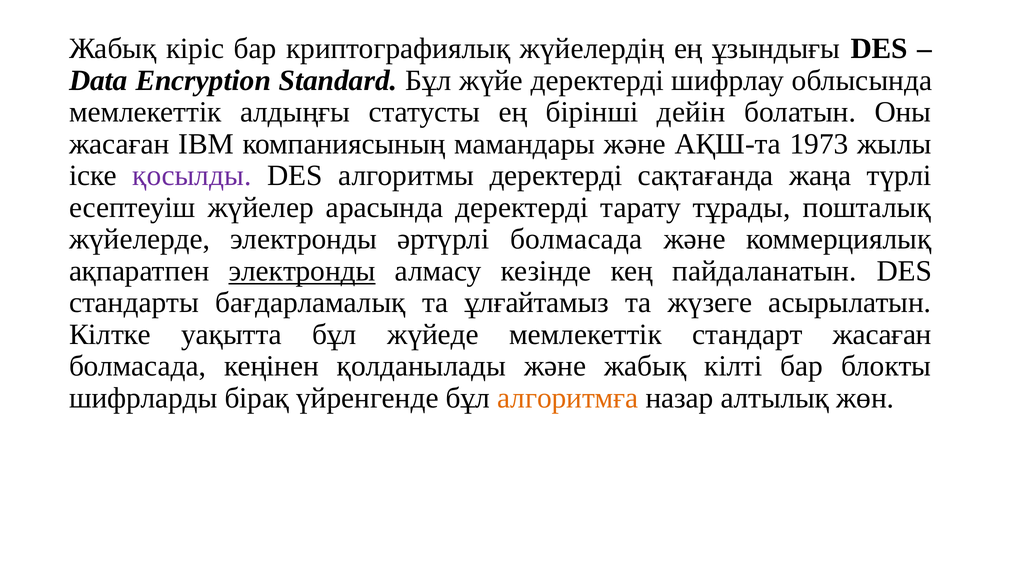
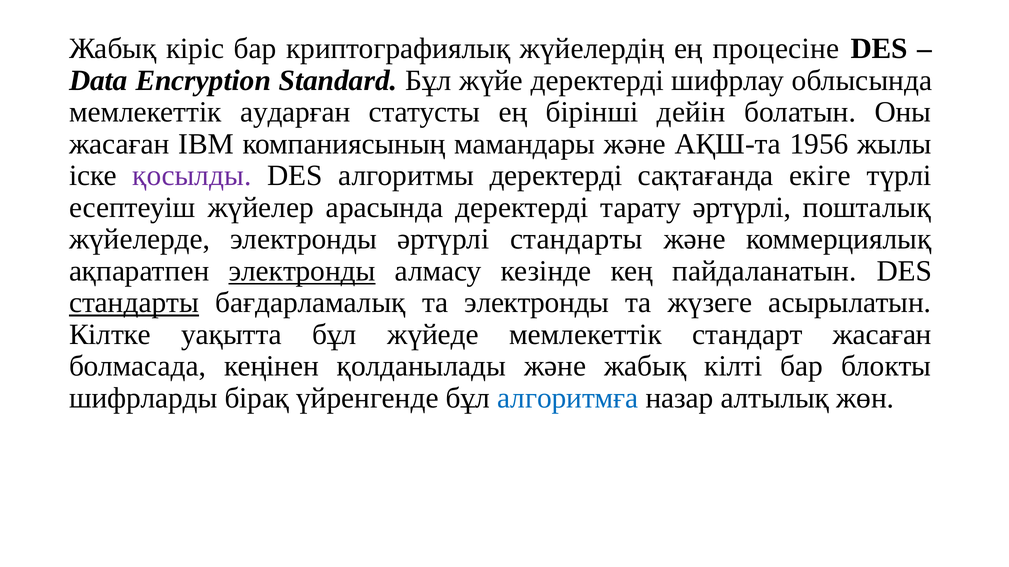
ұзындығы: ұзындығы -> процесіне
алдыңғы: алдыңғы -> аударған
1973: 1973 -> 1956
жаңа: жаңа -> екіге
тарату тұрады: тұрады -> әртүрлі
әртүрлі болмасада: болмасада -> стандарты
стандарты at (134, 303) underline: none -> present
та ұлғайтамыз: ұлғайтамыз -> электронды
алгоритмға colour: orange -> blue
